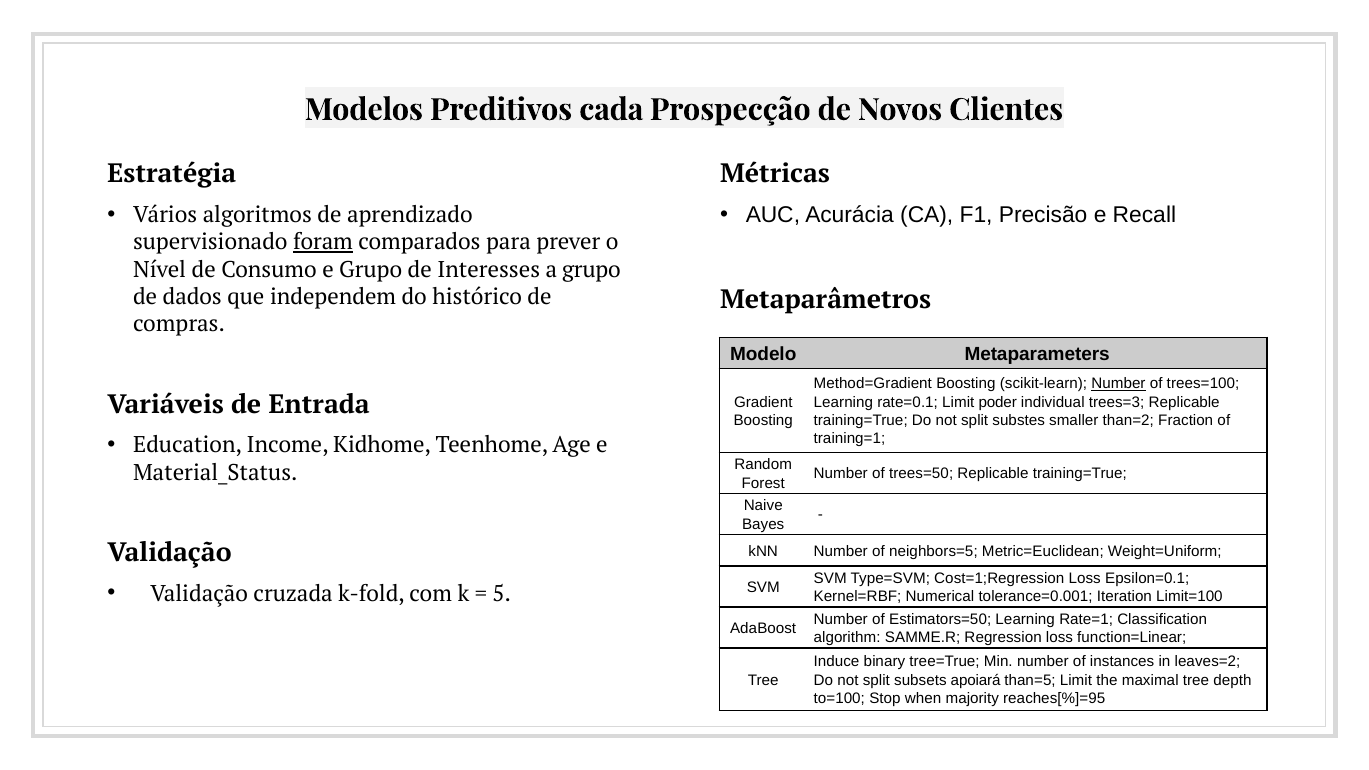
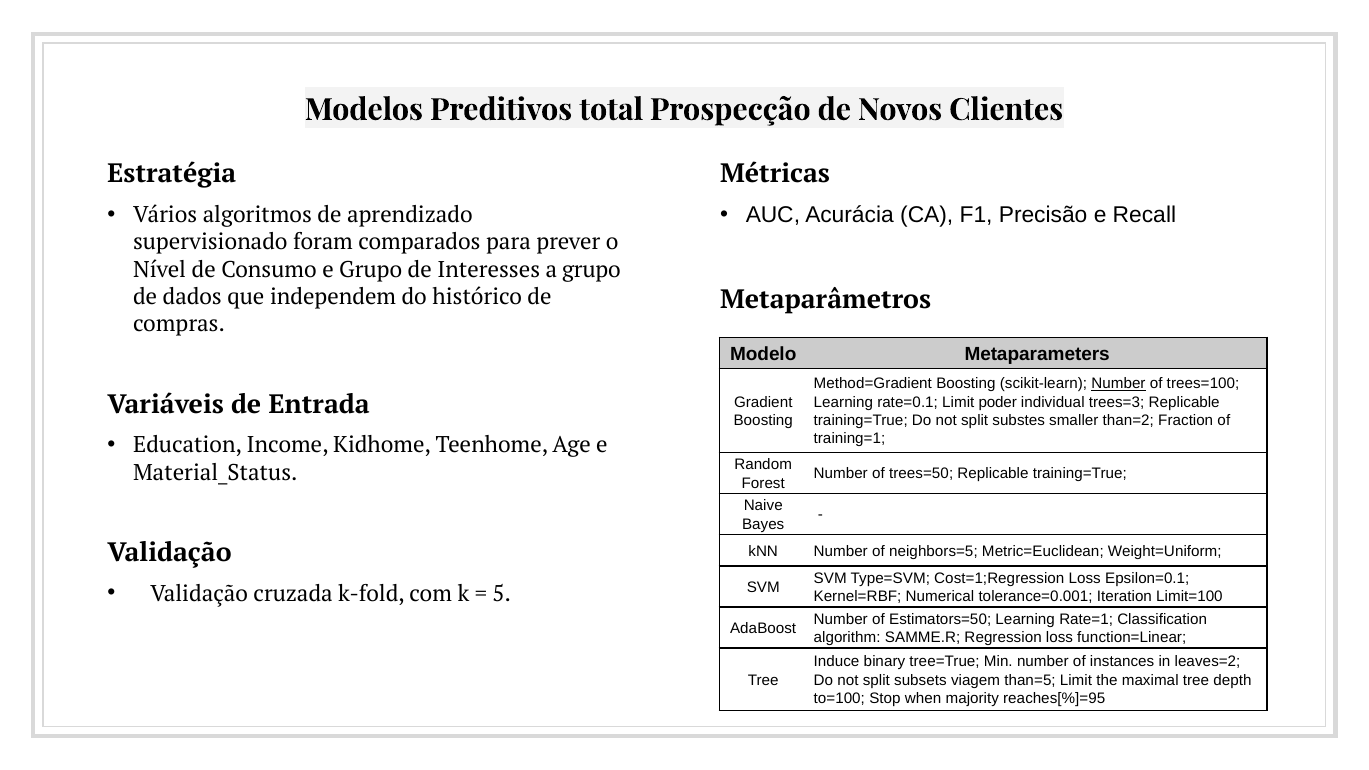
cada: cada -> total
foram underline: present -> none
apoiará: apoiará -> viagem
